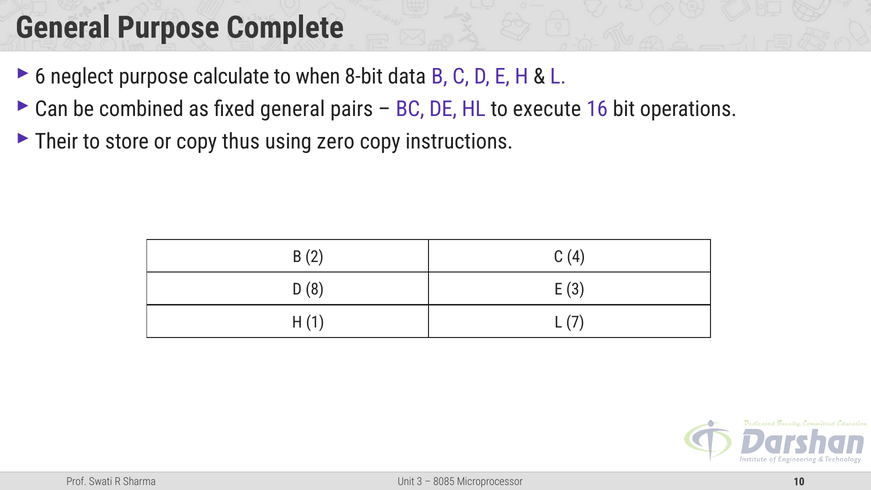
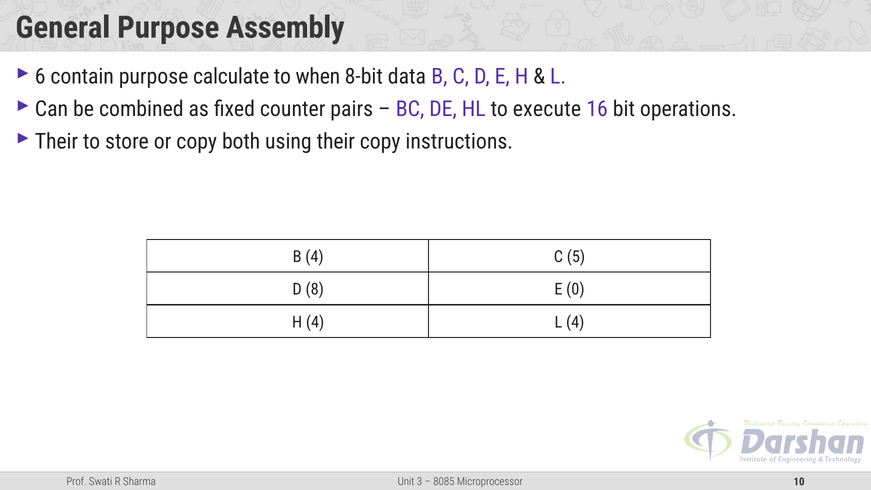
Complete: Complete -> Assembly
neglect: neglect -> contain
fixed general: general -> counter
thus: thus -> both
using zero: zero -> their
B 2: 2 -> 4
4: 4 -> 5
E 3: 3 -> 0
H 1: 1 -> 4
L 7: 7 -> 4
